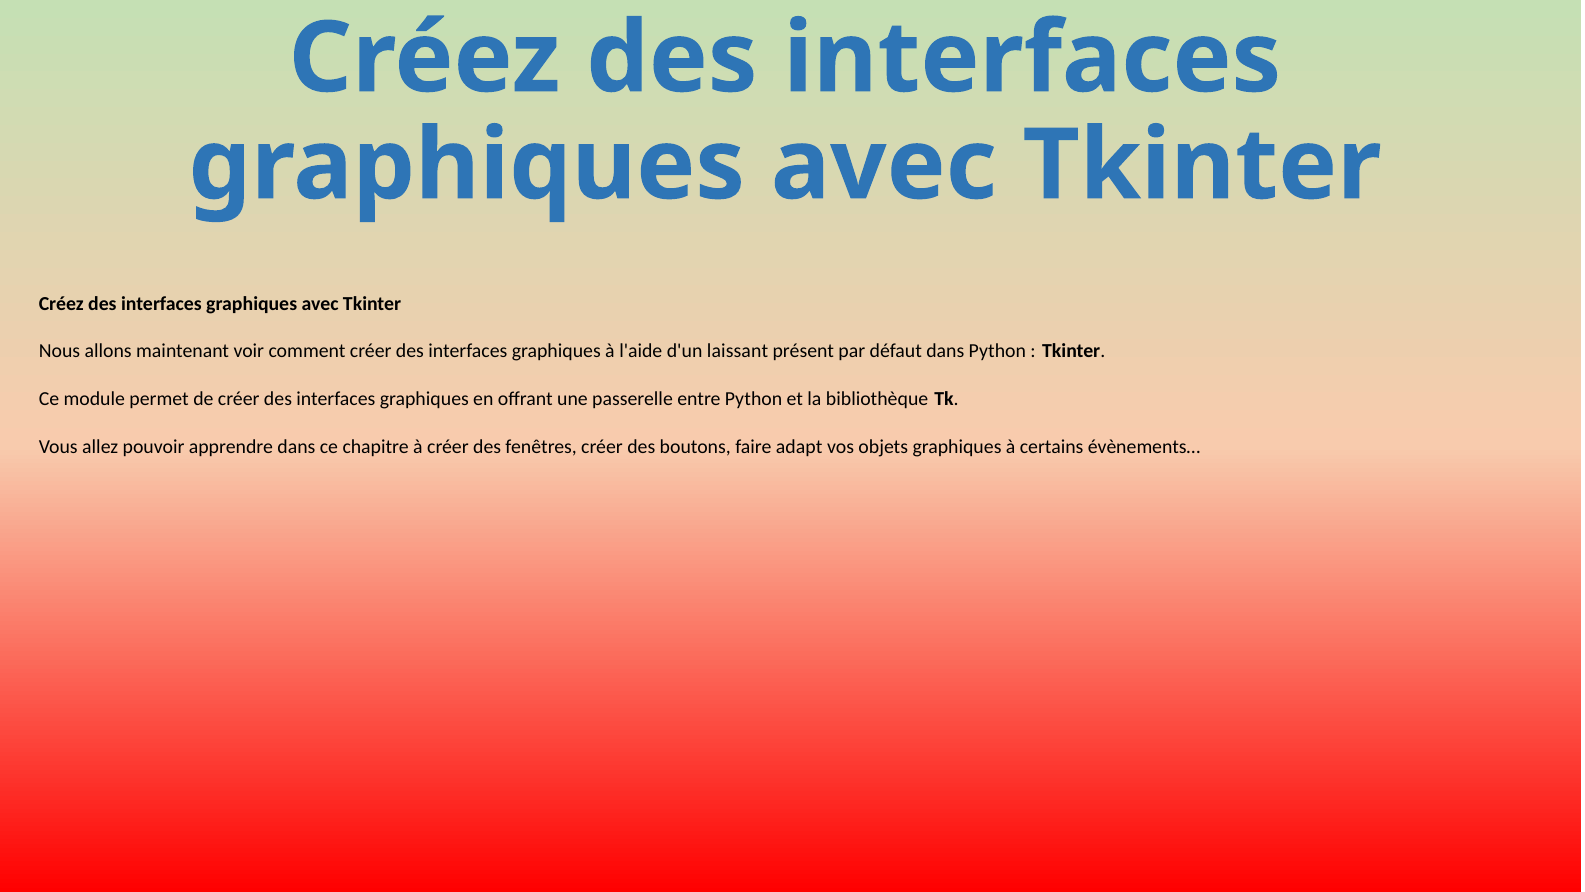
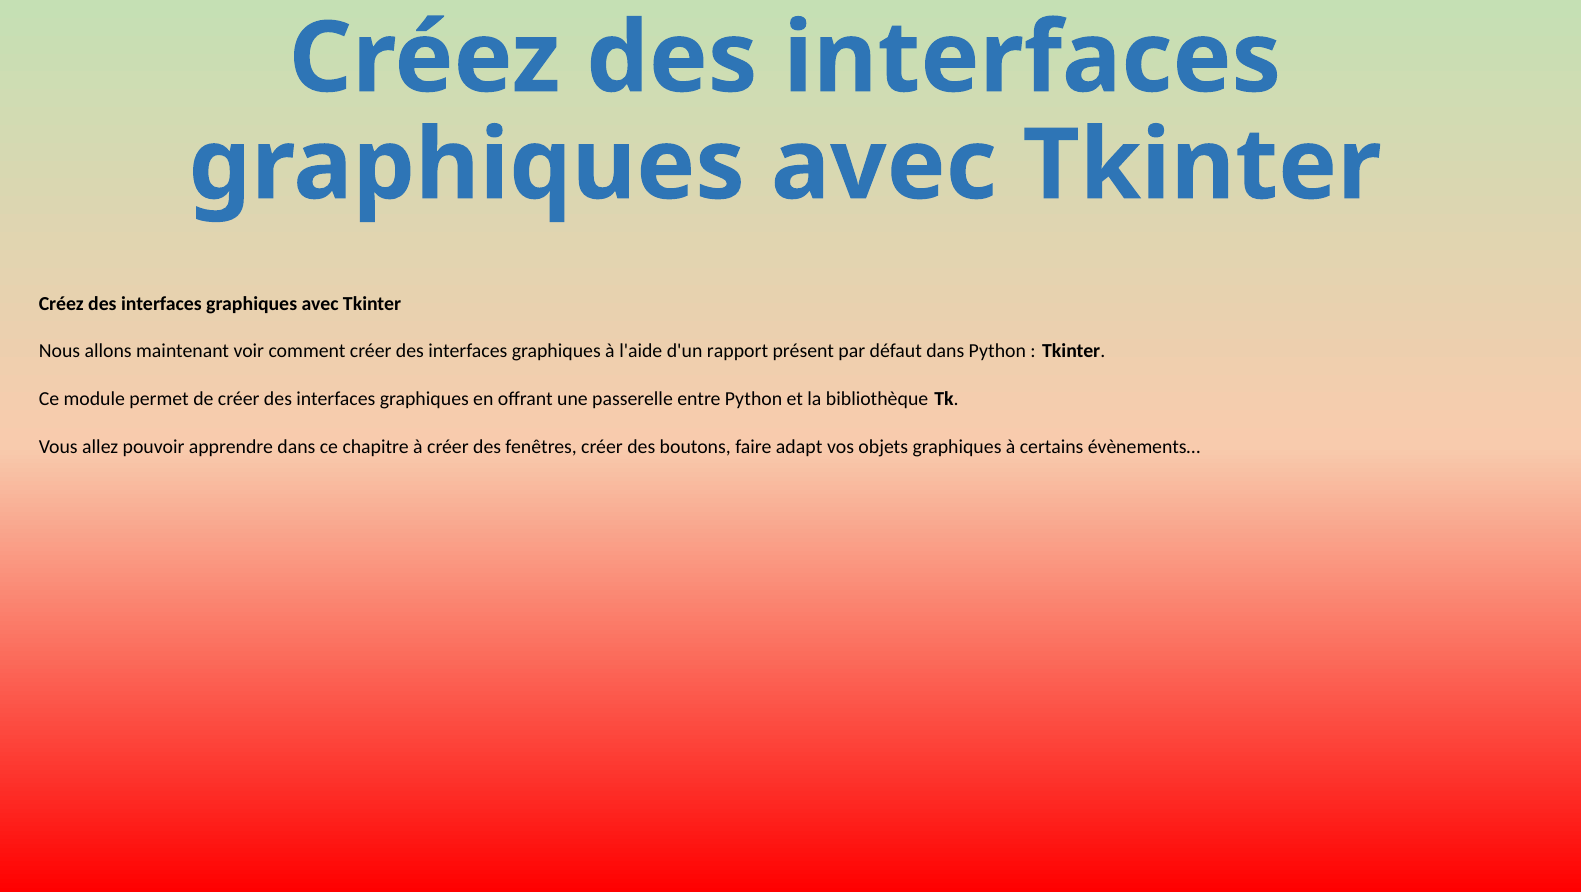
laissant: laissant -> rapport
